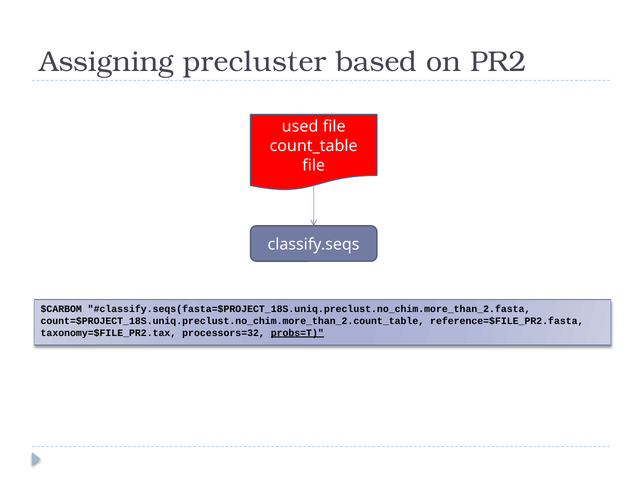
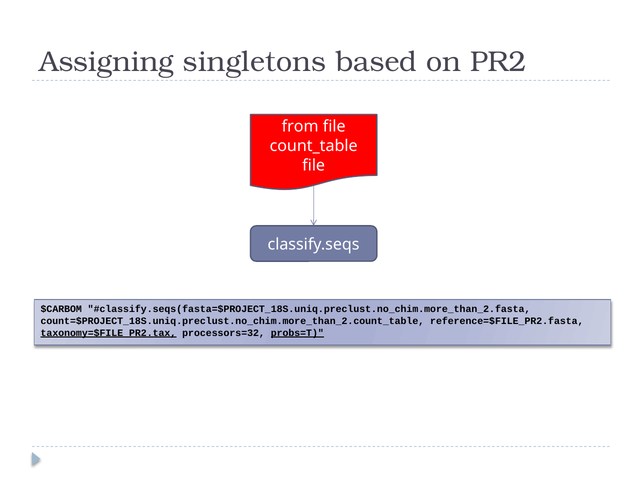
precluster: precluster -> singletons
used: used -> from
taxonomy=$FILE_PR2.tax underline: none -> present
